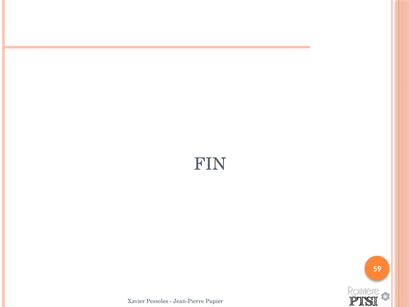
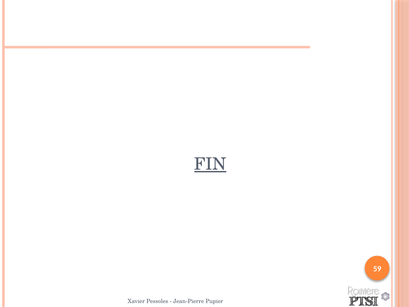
FIN underline: none -> present
